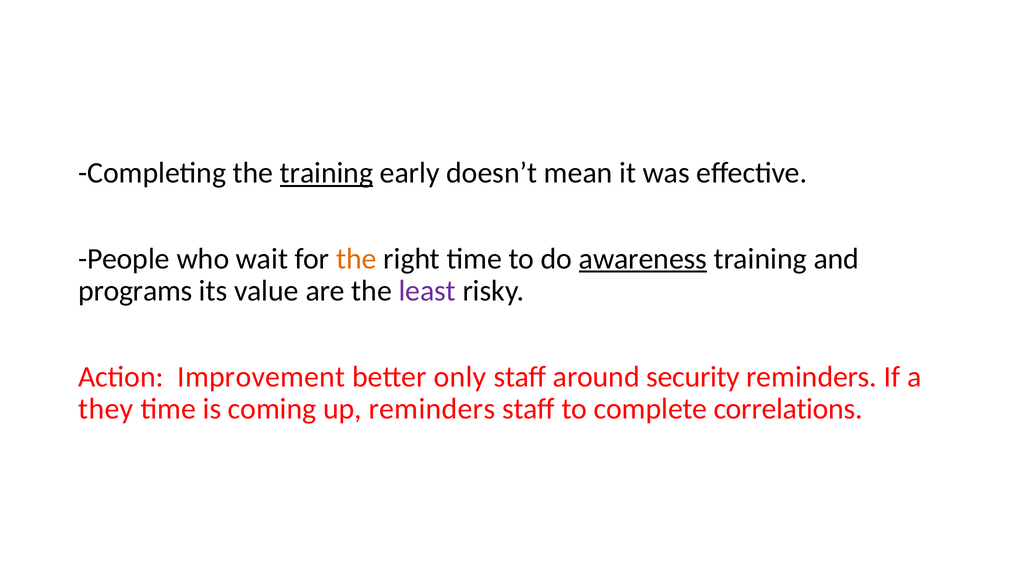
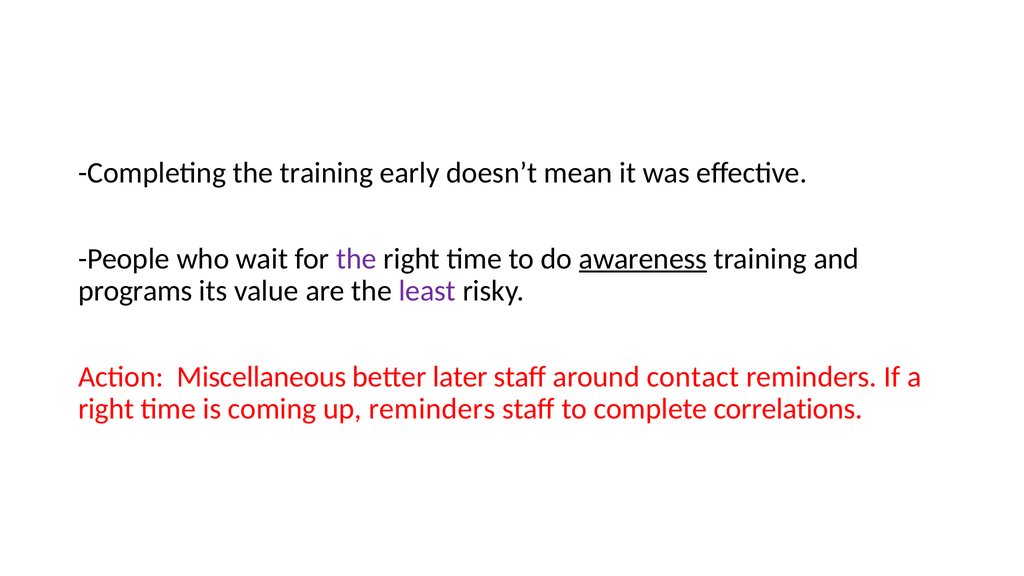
training at (327, 173) underline: present -> none
the at (356, 259) colour: orange -> purple
Improvement: Improvement -> Miscellaneous
only: only -> later
security: security -> contact
they at (106, 409): they -> right
